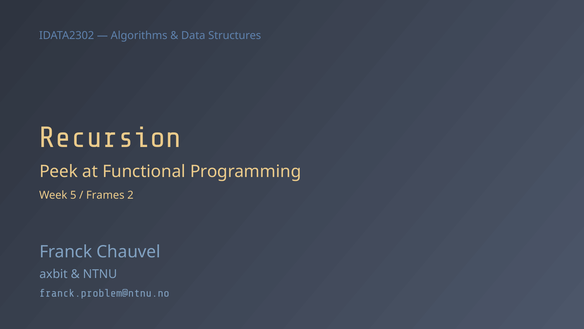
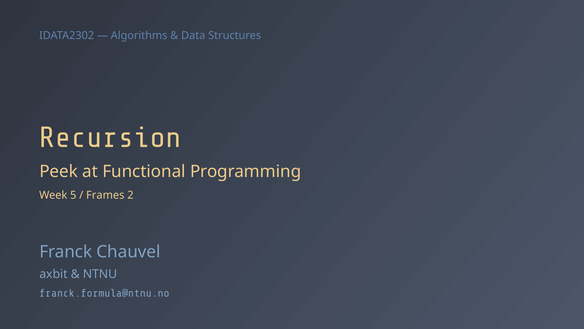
franck.problem@ntnu.no: franck.problem@ntnu.no -> franck.formula@ntnu.no
